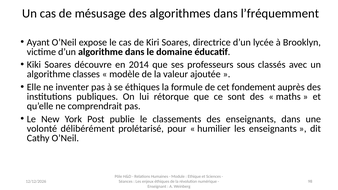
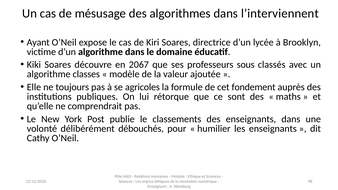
l’fréquemment: l’fréquemment -> l’interviennent
2014: 2014 -> 2067
inventer: inventer -> toujours
se éthiques: éthiques -> agricoles
prolétarisé: prolétarisé -> débouchés
